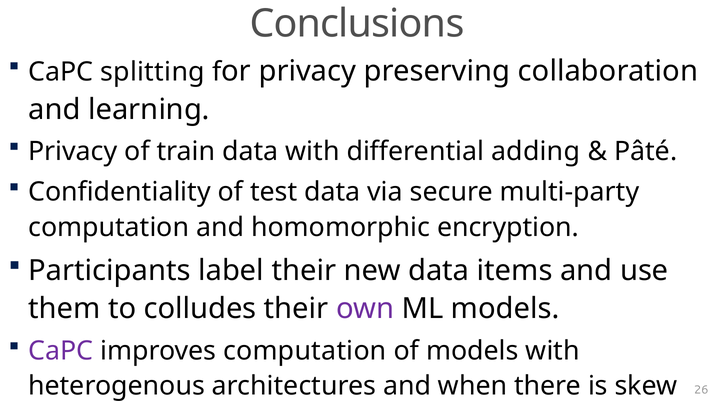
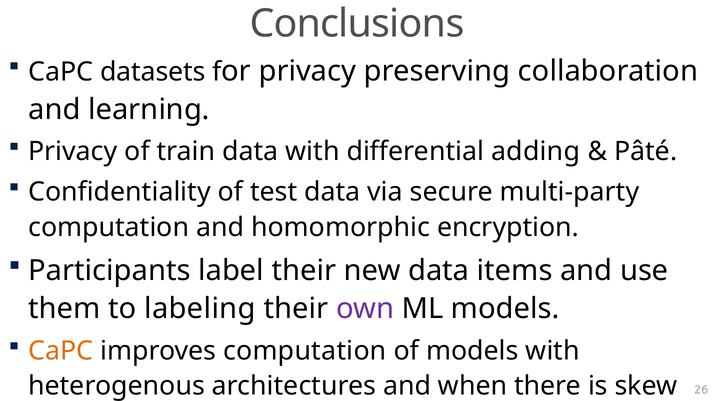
splitting: splitting -> datasets
colludes: colludes -> labeling
CaPC at (61, 351) colour: purple -> orange
